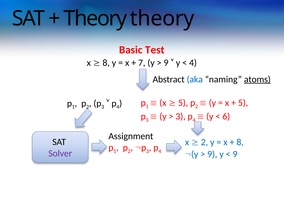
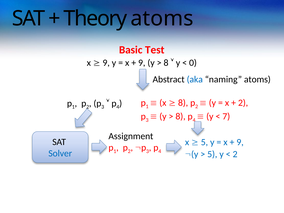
Theory theory: theory -> atoms
8 at (106, 63): 8 -> 9
7 at (142, 63): 7 -> 9
9 at (166, 63): 9 -> 8
4 at (193, 63): 4 -> 0
atoms at (257, 79) underline: present -> none
5 at (183, 103): 5 -> 8
5 at (243, 103): 5 -> 2
3 at (181, 116): 3 -> 8
6: 6 -> 7
2 at (204, 142): 2 -> 5
8 at (240, 142): 8 -> 9
Solver colour: purple -> blue
9 at (212, 154): 9 -> 5
9 at (235, 154): 9 -> 2
